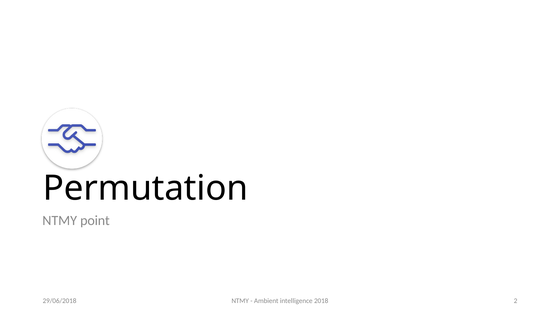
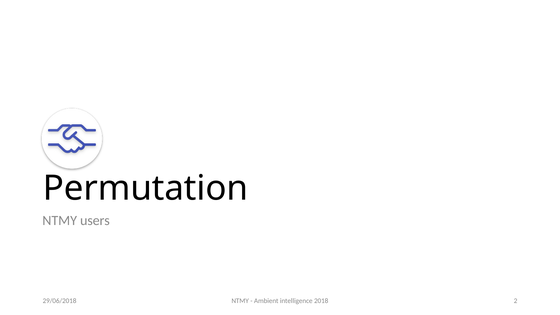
point: point -> users
